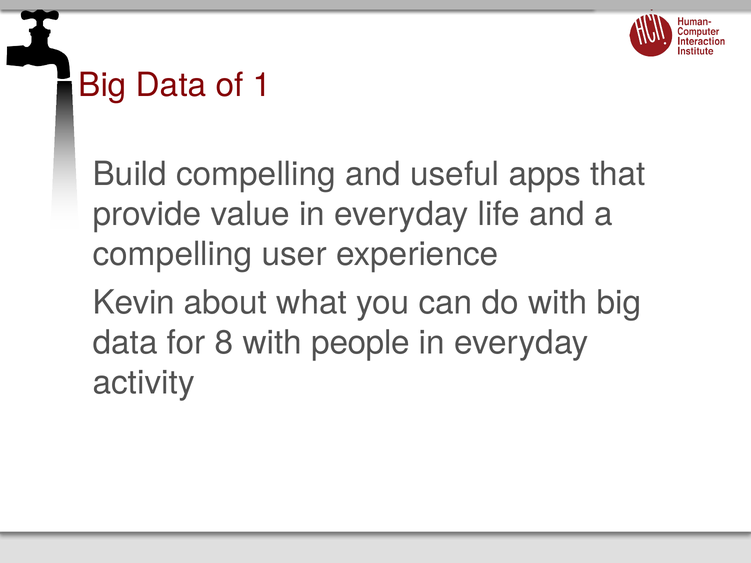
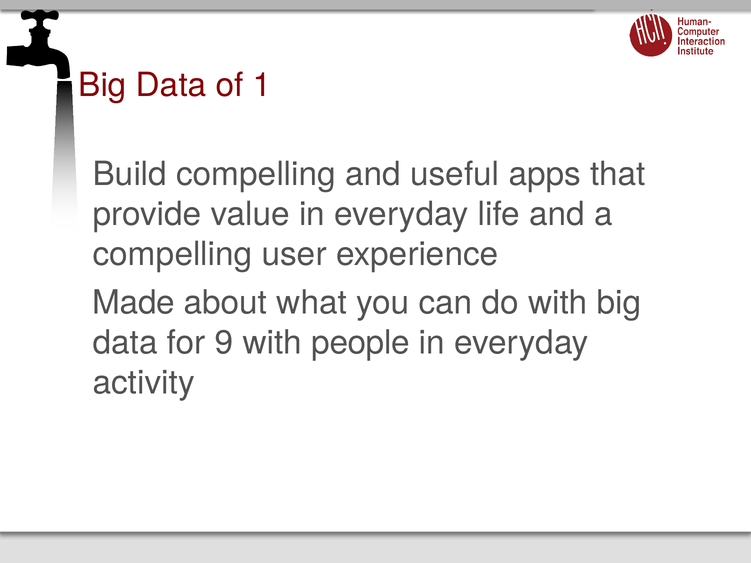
Kevin: Kevin -> Made
8: 8 -> 9
